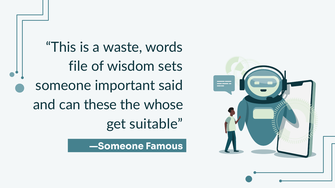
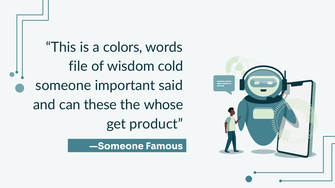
waste: waste -> colors
sets: sets -> cold
suitable: suitable -> product
